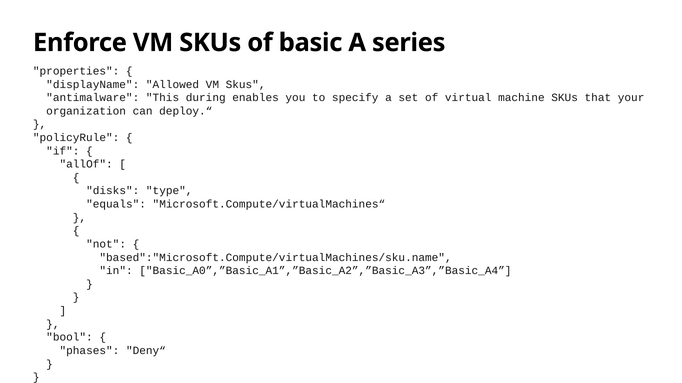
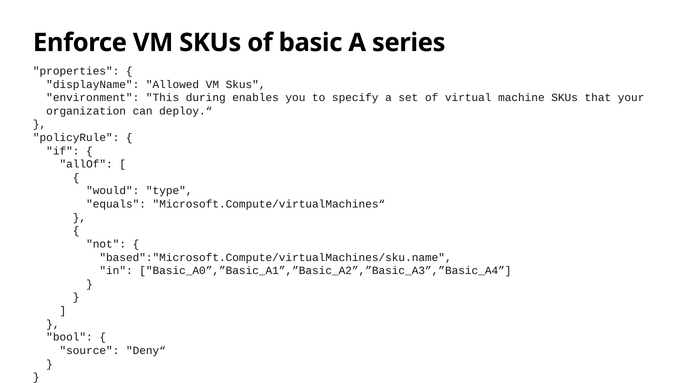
antimalware: antimalware -> environment
disks: disks -> would
phases: phases -> source
